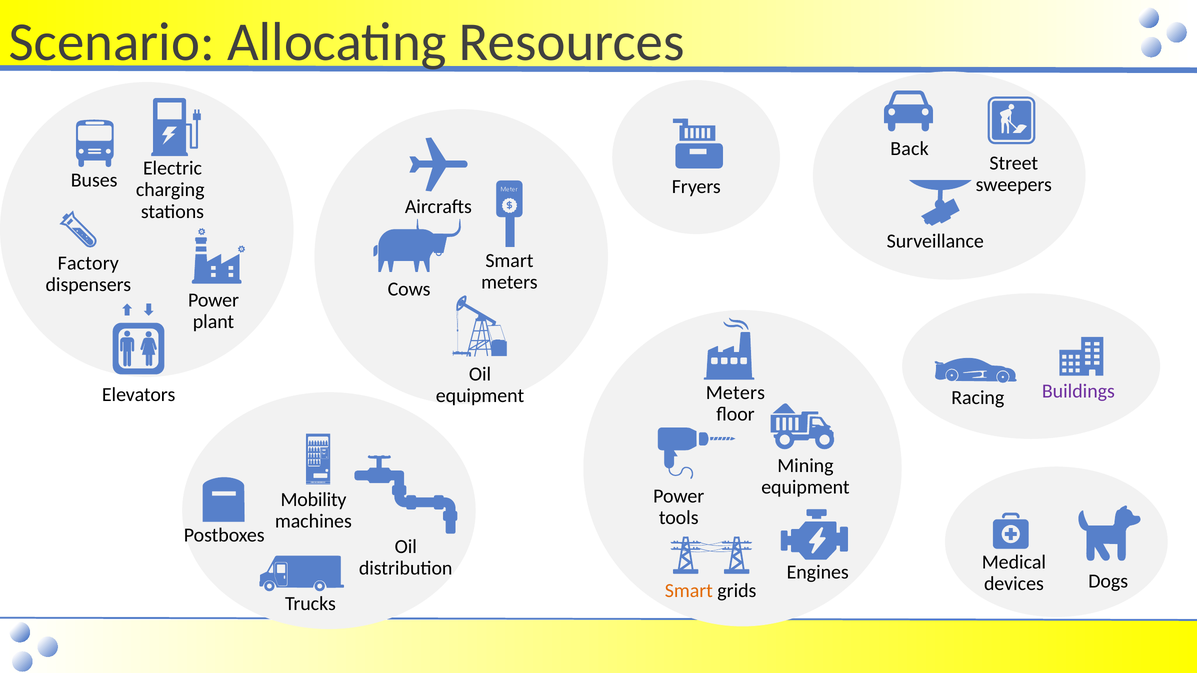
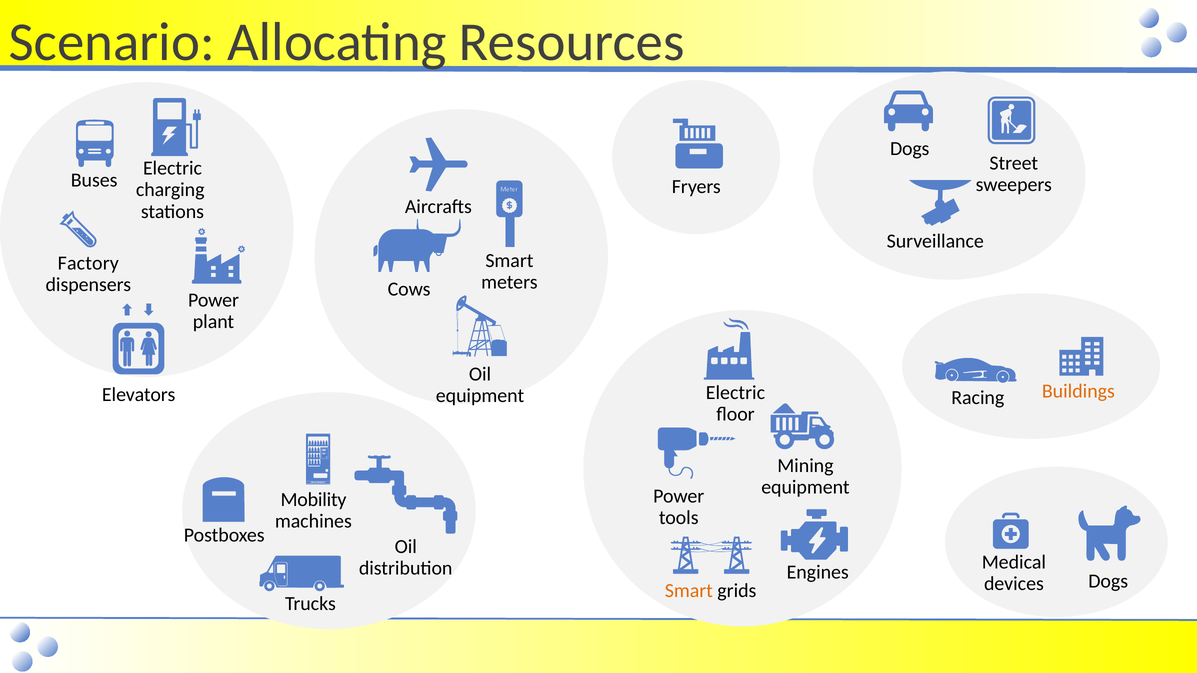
Back at (910, 149): Back -> Dogs
Buildings colour: purple -> orange
Elevators Meters: Meters -> Electric
